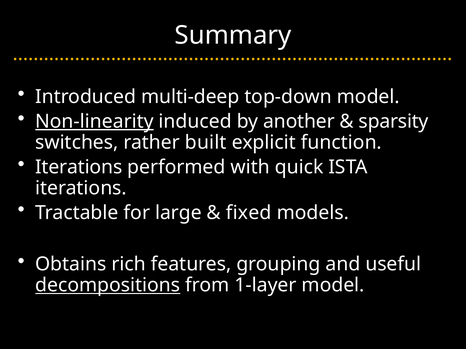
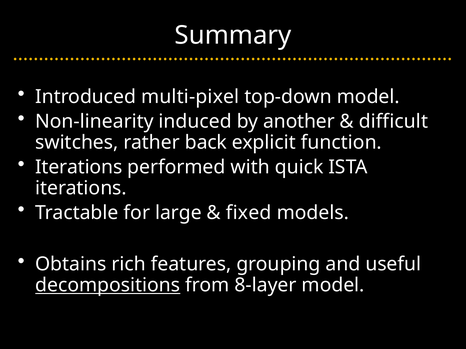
multi-deep: multi-deep -> multi-pixel
Non-linearity underline: present -> none
sparsity: sparsity -> difficult
built: built -> back
1-layer: 1-layer -> 8-layer
